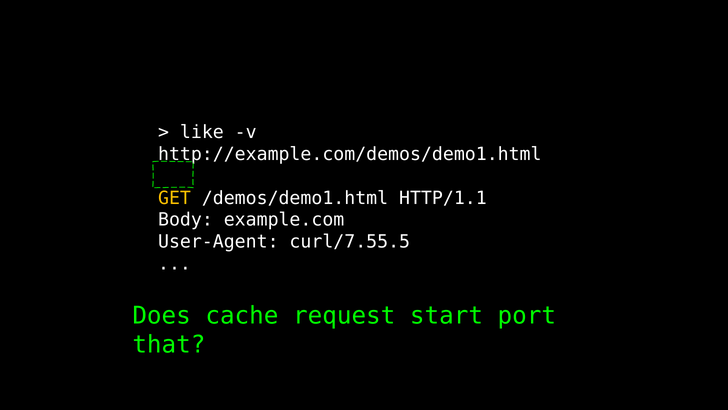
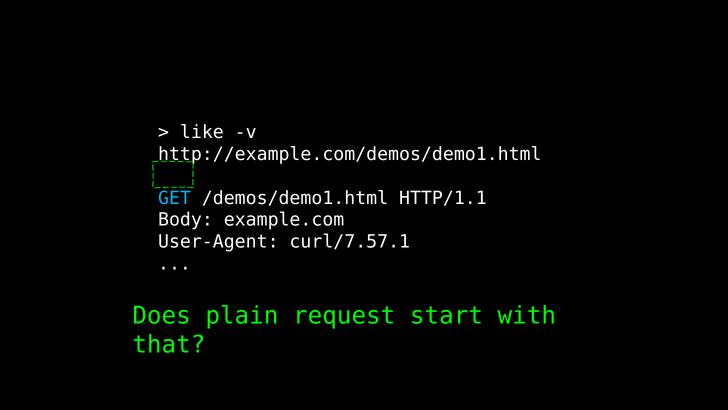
GET colour: yellow -> light blue
curl/7.55.5: curl/7.55.5 -> curl/7.57.1
cache: cache -> plain
port: port -> with
